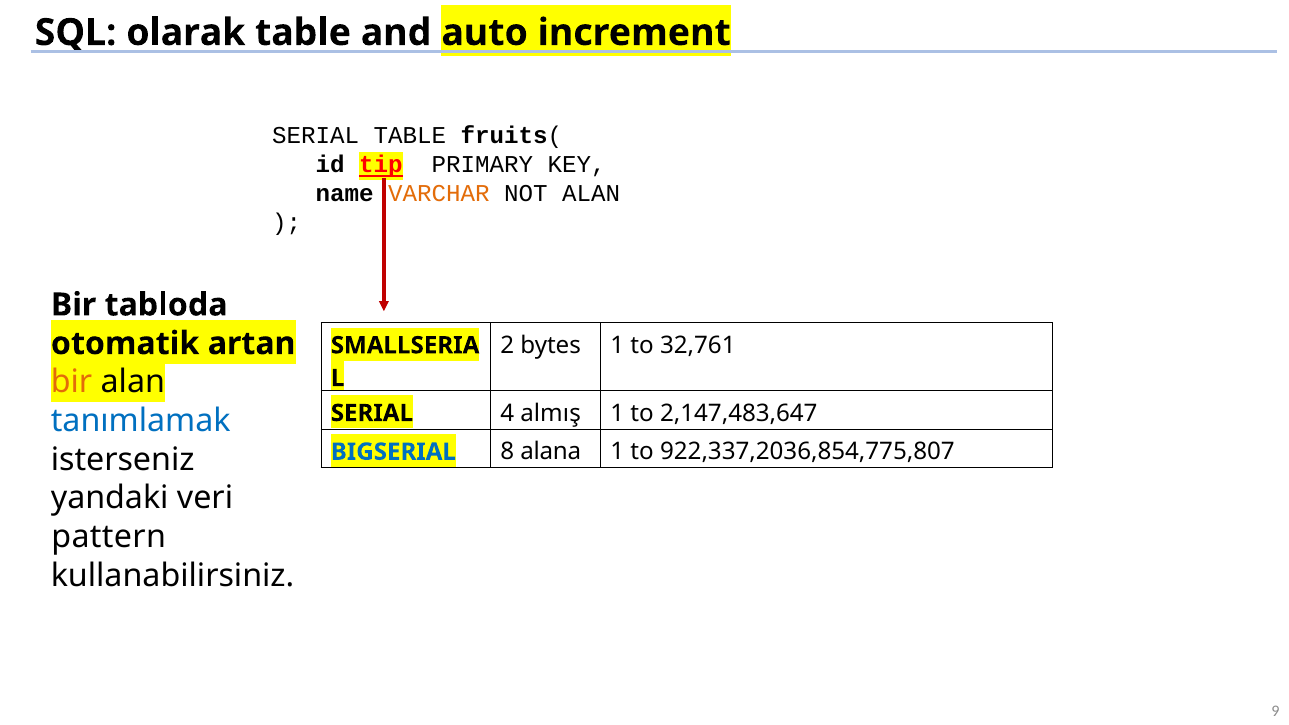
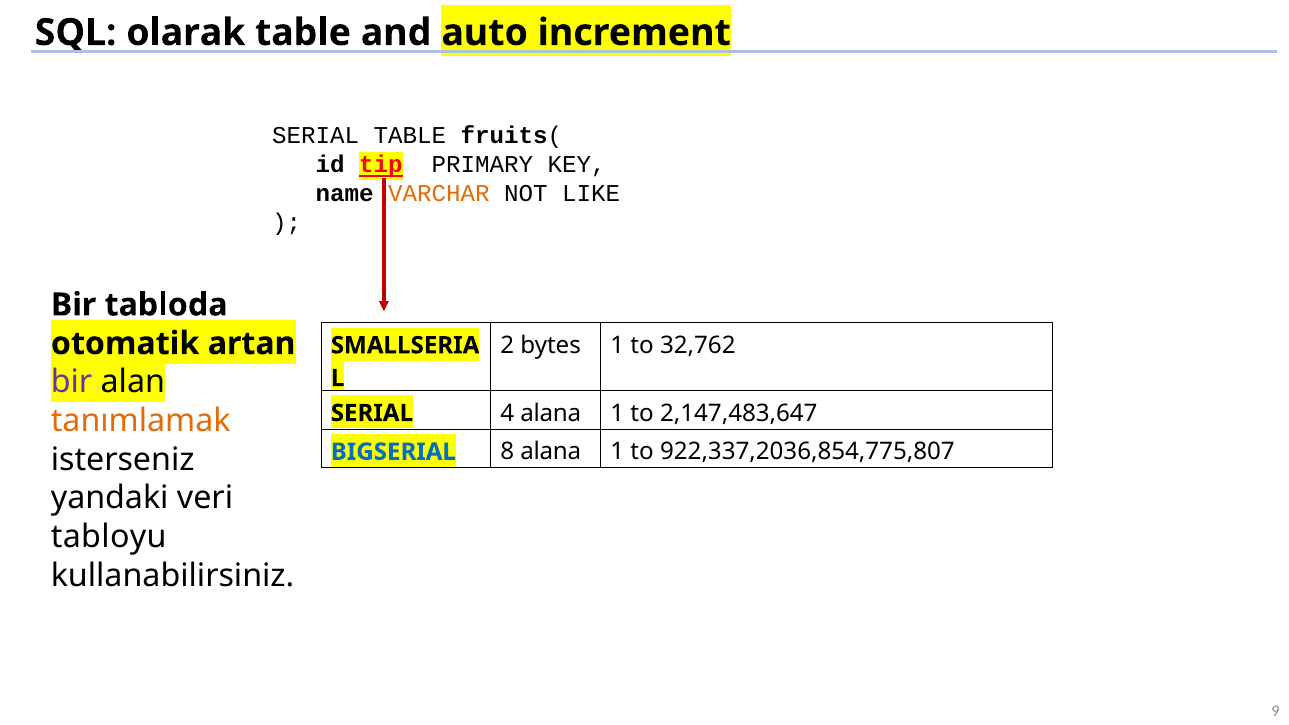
NOT ALAN: ALAN -> LIKE
32,761: 32,761 -> 32,762
bir at (72, 382) colour: orange -> purple
4 almış: almış -> alana
tanımlamak colour: blue -> orange
pattern: pattern -> tabloyu
